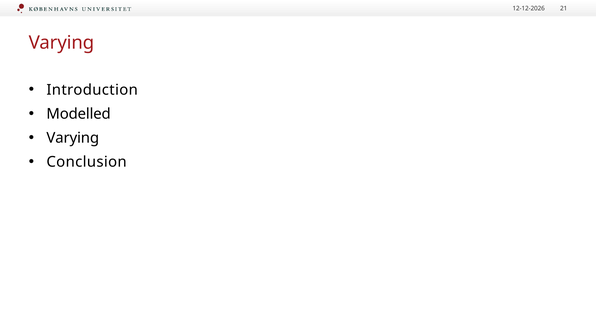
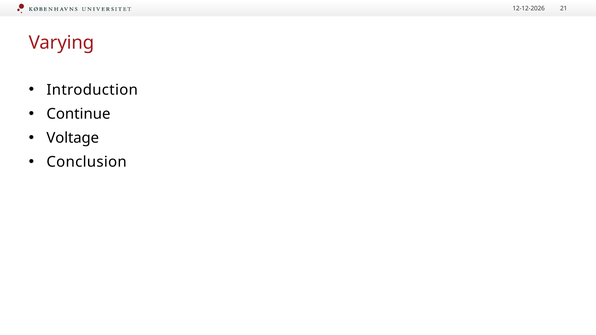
Modelled: Modelled -> Continue
Varying at (73, 138): Varying -> Voltage
